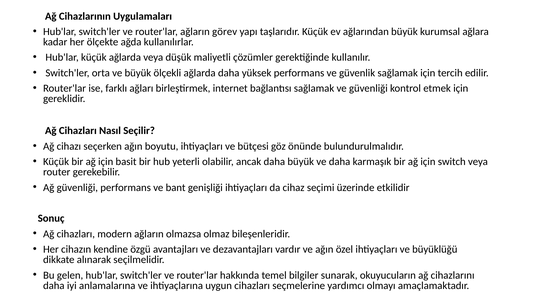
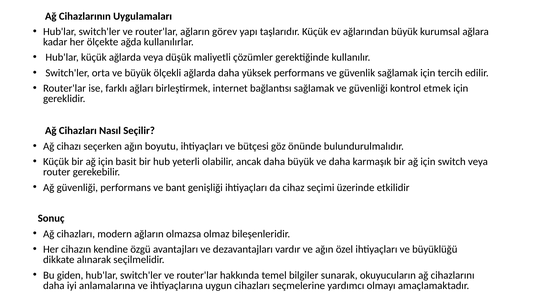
gelen: gelen -> giden
